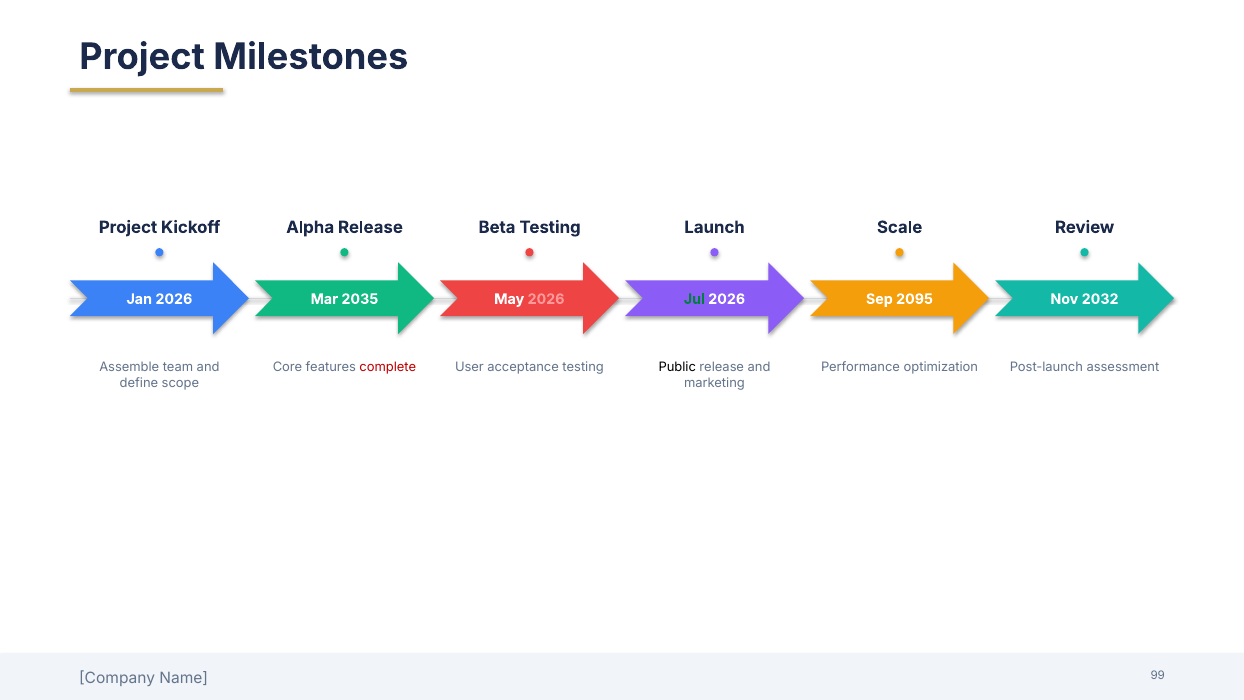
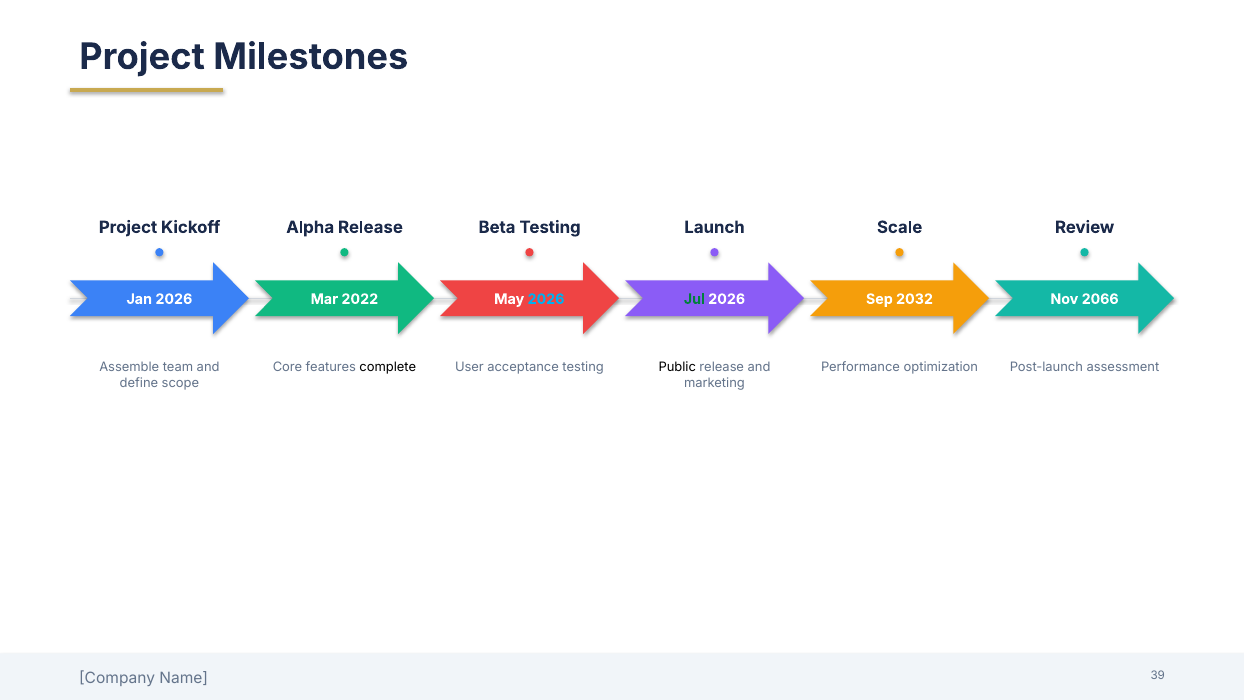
2035: 2035 -> 2022
2026 at (546, 299) colour: pink -> light blue
2095: 2095 -> 2032
2032: 2032 -> 2066
complete colour: red -> black
99: 99 -> 39
